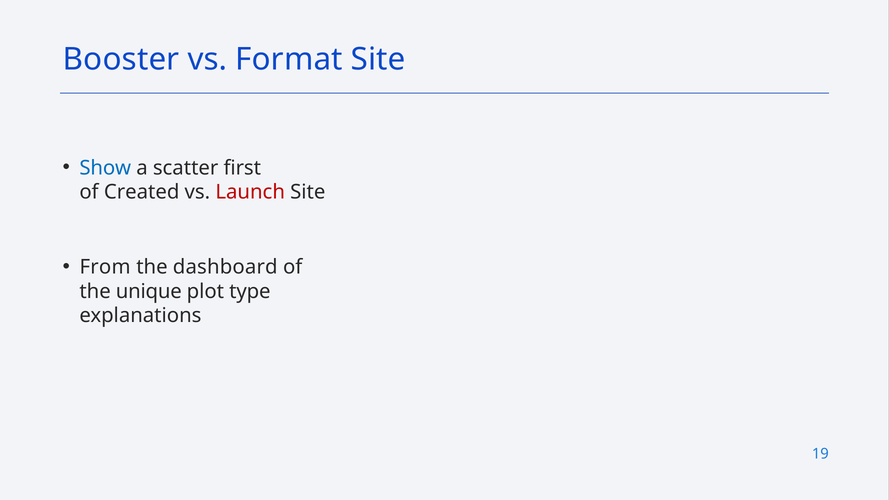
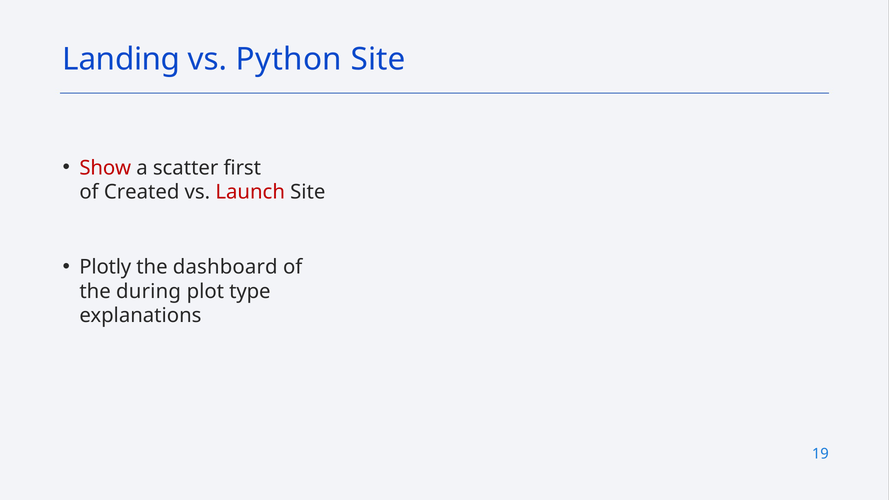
Booster: Booster -> Landing
Format: Format -> Python
Show colour: blue -> red
From: From -> Plotly
unique: unique -> during
